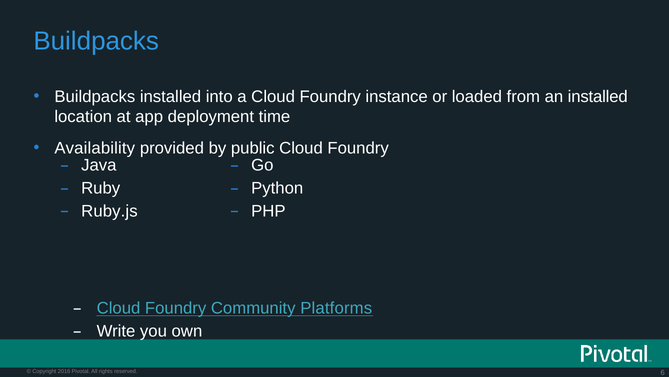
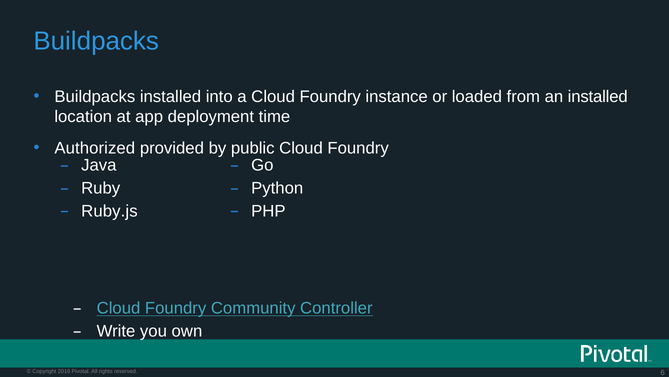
Availability: Availability -> Authorized
Platforms: Platforms -> Controller
